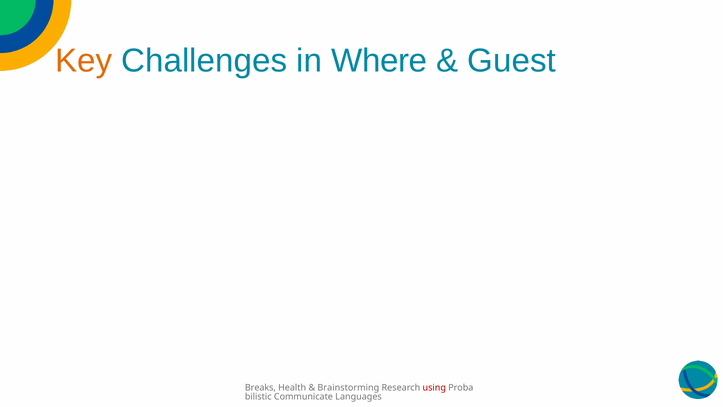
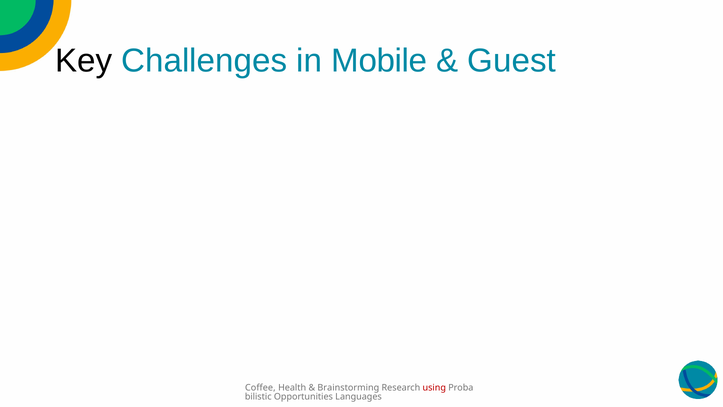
Key colour: orange -> black
Where: Where -> Mobile
Breaks: Breaks -> Coffee
Communicate: Communicate -> Opportunities
